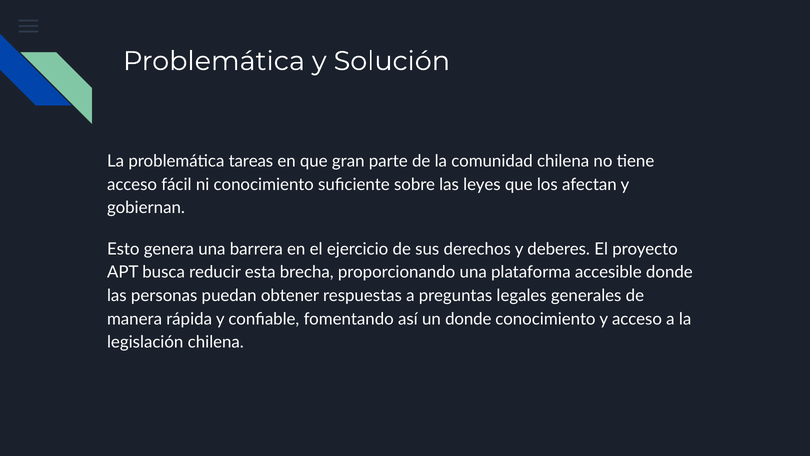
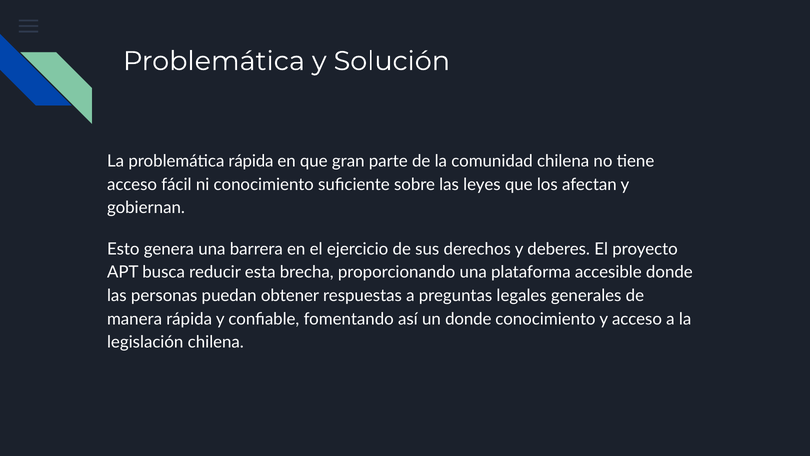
problemática tareas: tareas -> rápida
